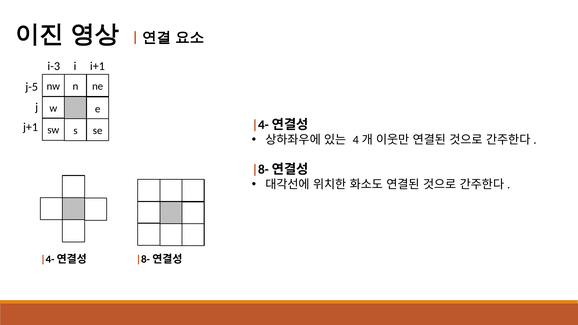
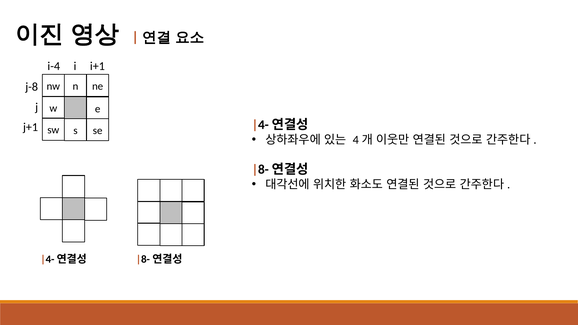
i-3: i-3 -> i-4
j-5: j-5 -> j-8
